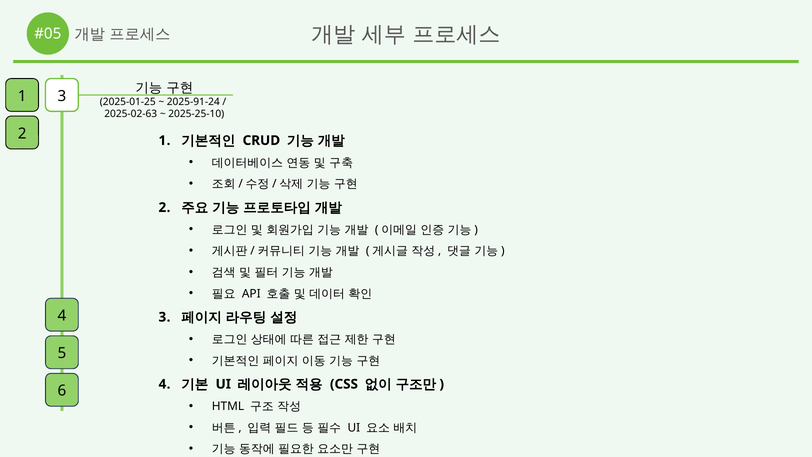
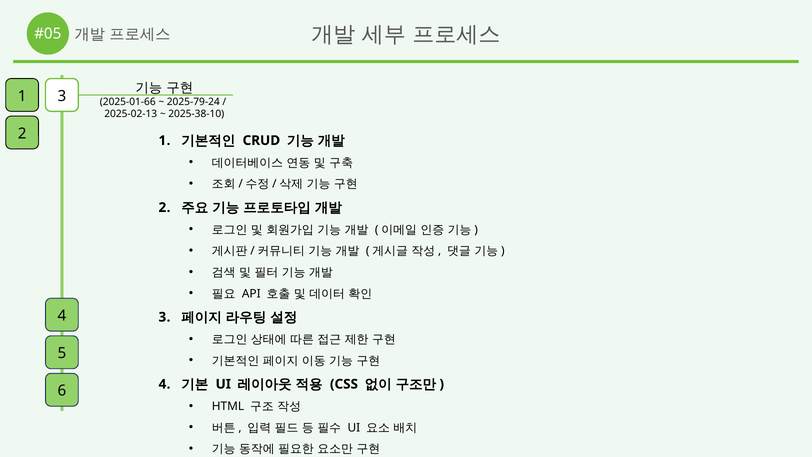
2025-01-25: 2025-01-25 -> 2025-01-66
2025-91-24: 2025-91-24 -> 2025-79-24
2025-02-63: 2025-02-63 -> 2025-02-13
2025-25-10: 2025-25-10 -> 2025-38-10
